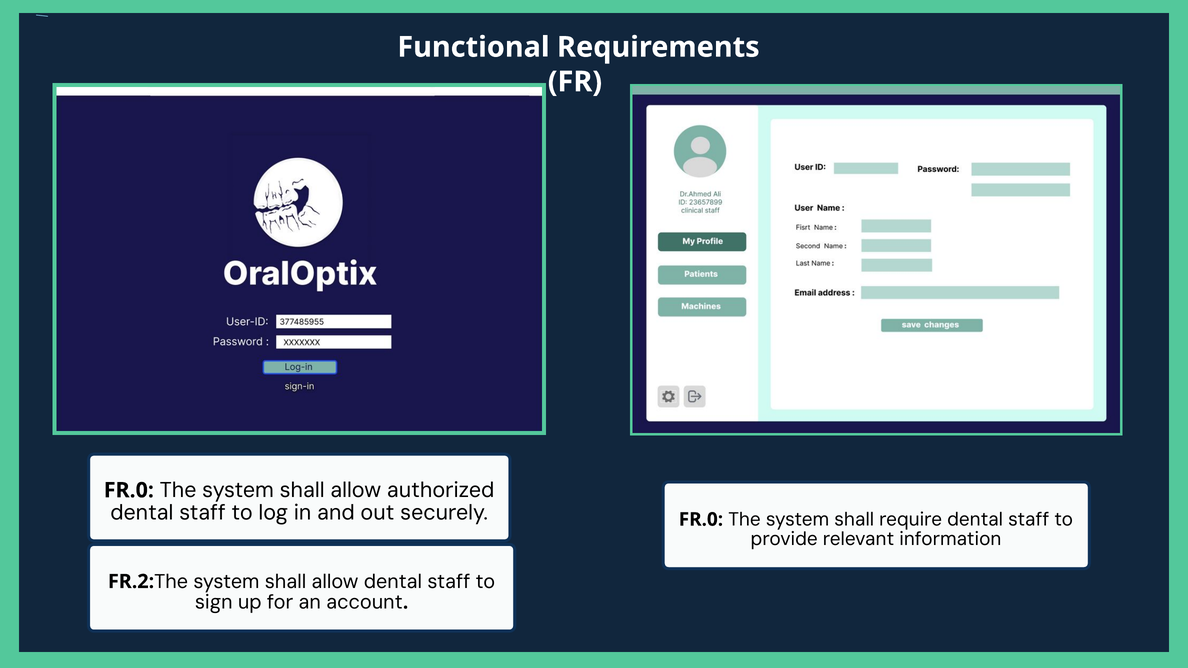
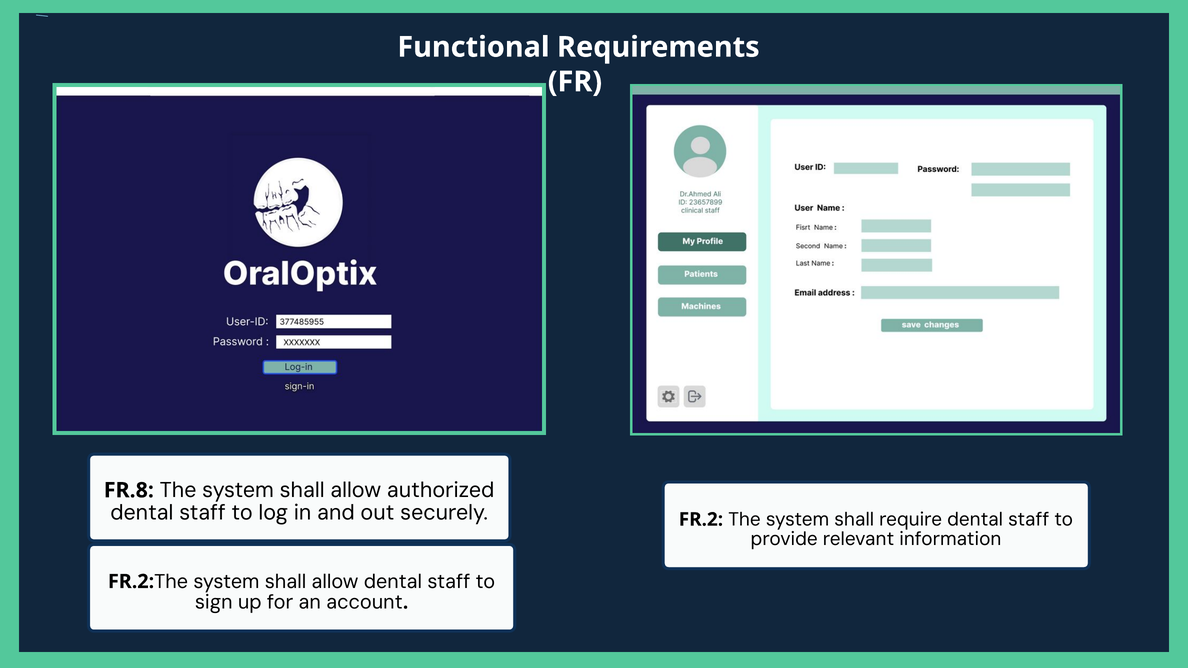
FR.0 at (129, 490): FR.0 -> FR.8
FR.0 at (701, 520): FR.0 -> FR.2
